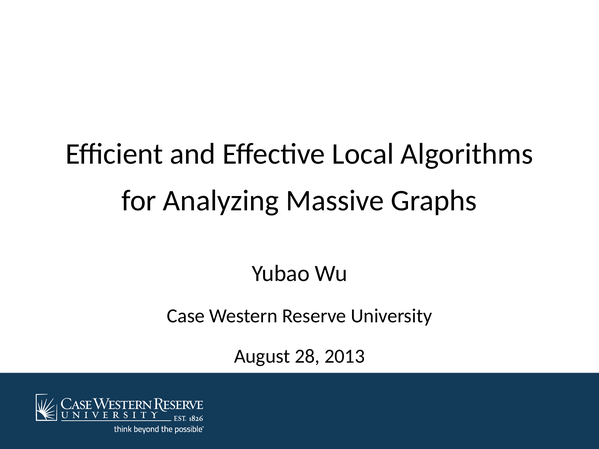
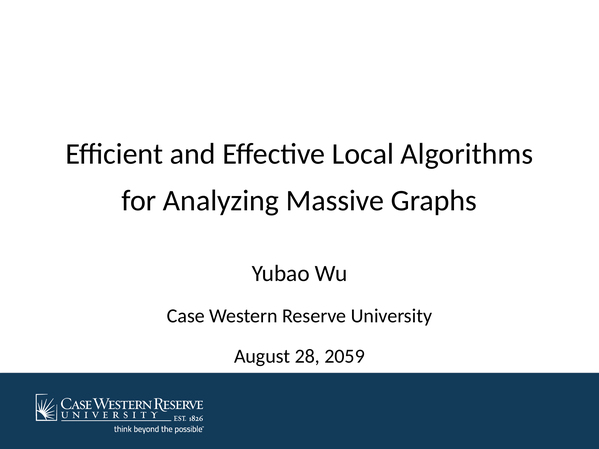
2013: 2013 -> 2059
